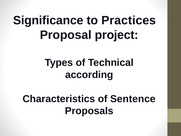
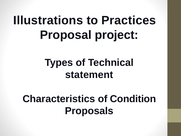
Significance: Significance -> Illustrations
according: according -> statement
Sentence: Sentence -> Condition
